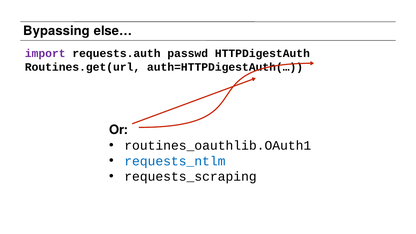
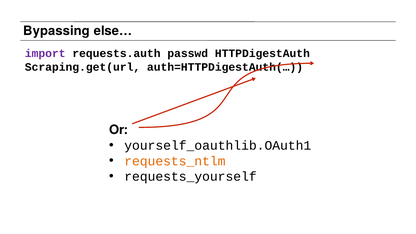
Routines.get(url: Routines.get(url -> Scraping.get(url
routines_oauthlib.OAuth1: routines_oauthlib.OAuth1 -> yourself_oauthlib.OAuth1
requests_ntlm colour: blue -> orange
requests_scraping: requests_scraping -> requests_yourself
